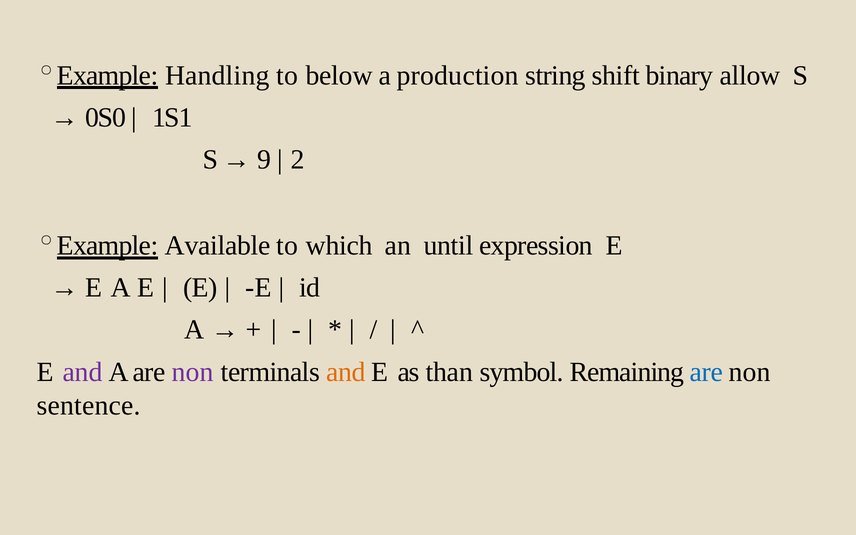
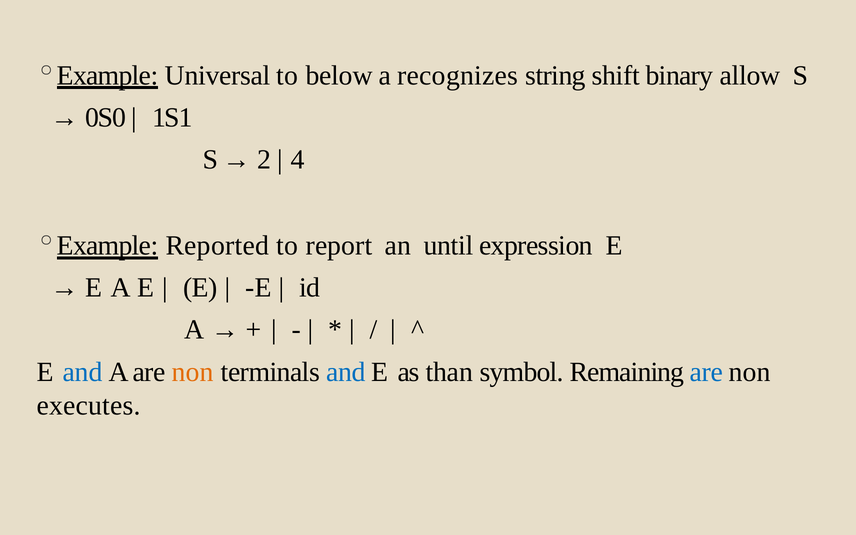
Handling: Handling -> Universal
production: production -> recognizes
9: 9 -> 2
2: 2 -> 4
Available: Available -> Reported
which: which -> report
and at (83, 372) colour: purple -> blue
non at (193, 372) colour: purple -> orange
and at (346, 372) colour: orange -> blue
sentence: sentence -> executes
